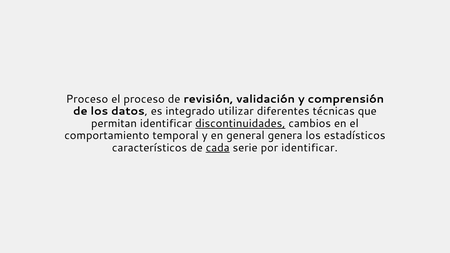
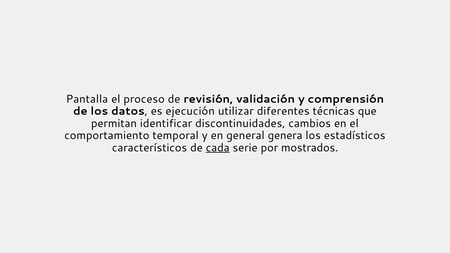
Proceso at (87, 99): Proceso -> Pantalla
integrado: integrado -> ejecución
discontinuidades underline: present -> none
por identificar: identificar -> mostrados
